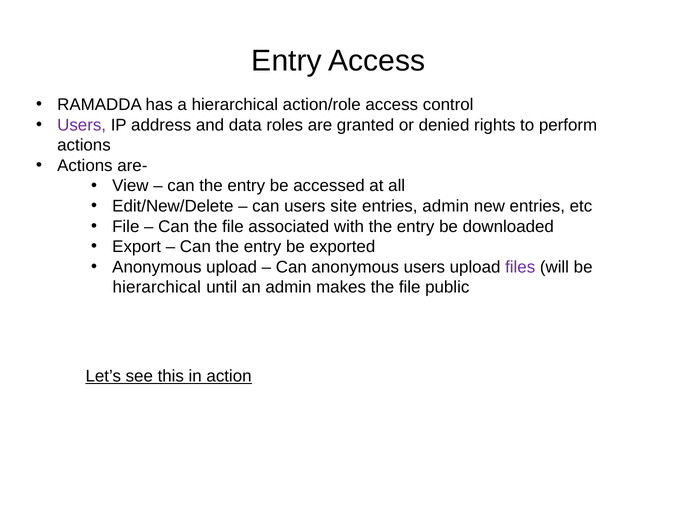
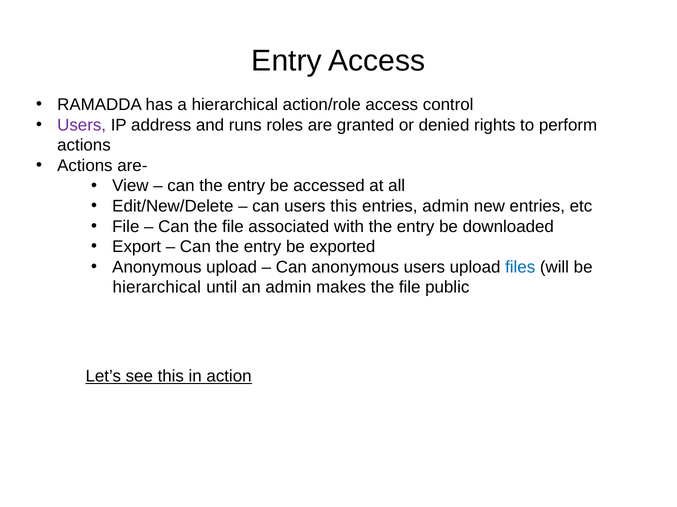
data: data -> runs
users site: site -> this
files colour: purple -> blue
